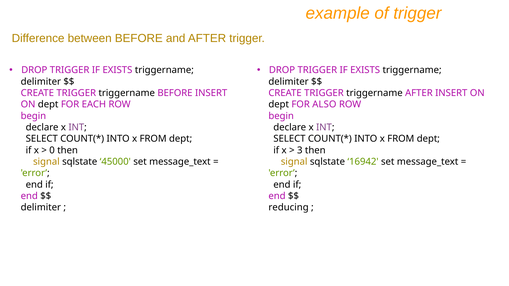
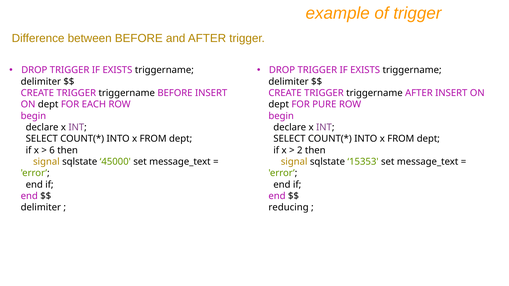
ALSO: ALSO -> PURE
0: 0 -> 6
3: 3 -> 2
16942: 16942 -> 15353
